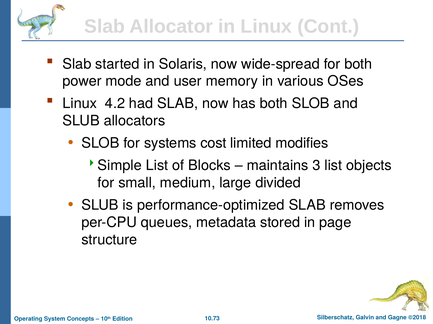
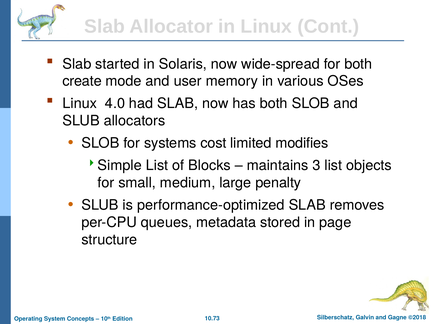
power: power -> create
4.2: 4.2 -> 4.0
divided: divided -> penalty
